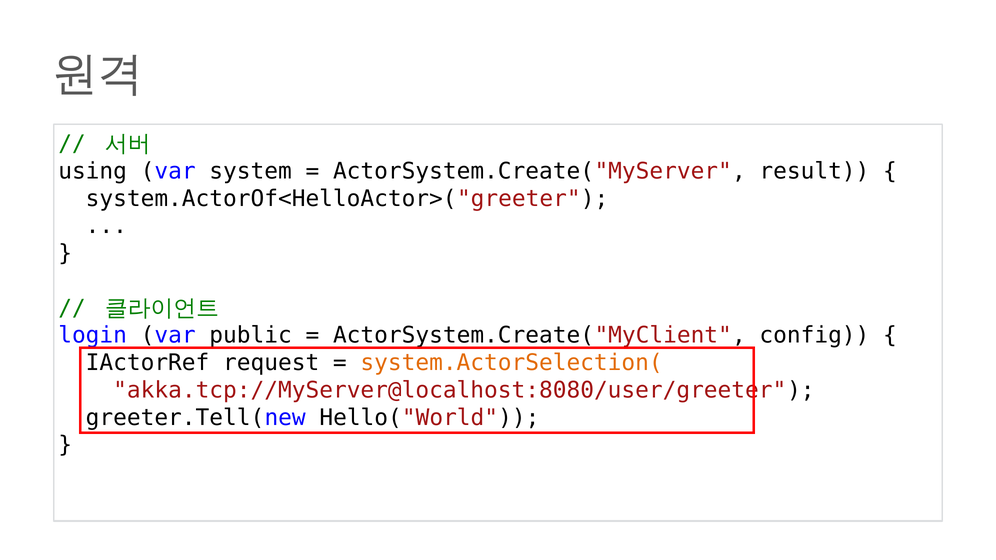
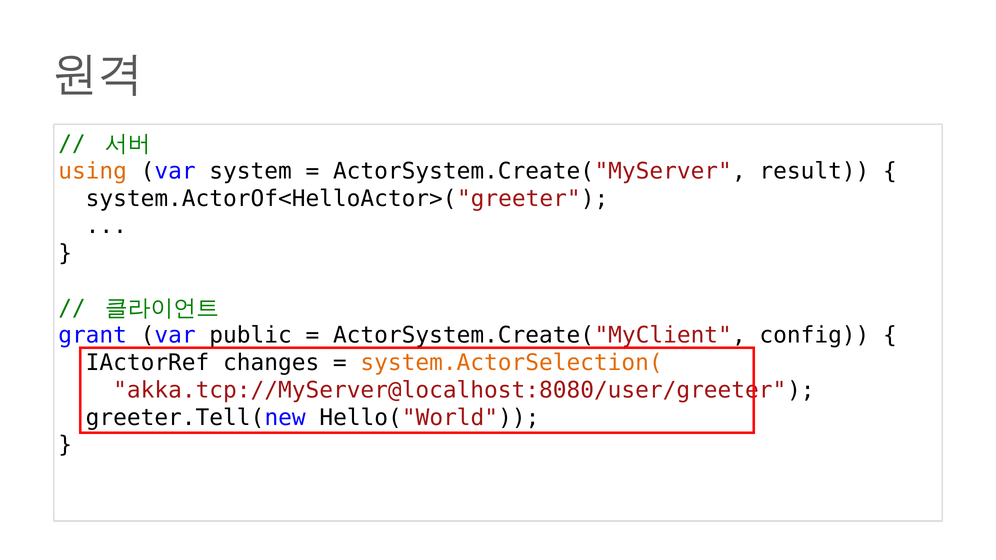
using colour: black -> orange
login: login -> grant
request: request -> changes
